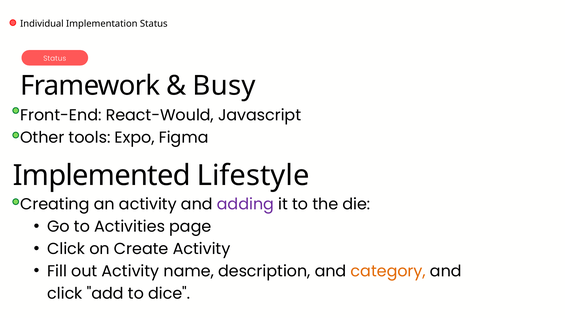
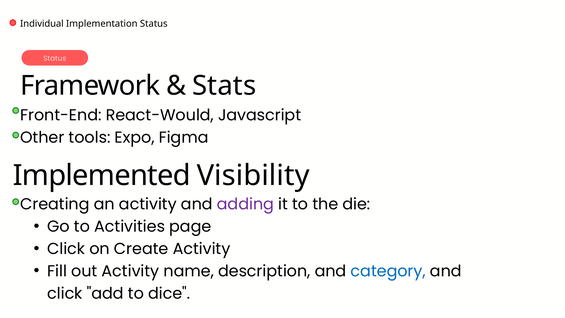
Busy: Busy -> Stats
Lifestyle: Lifestyle -> Visibility
category colour: orange -> blue
